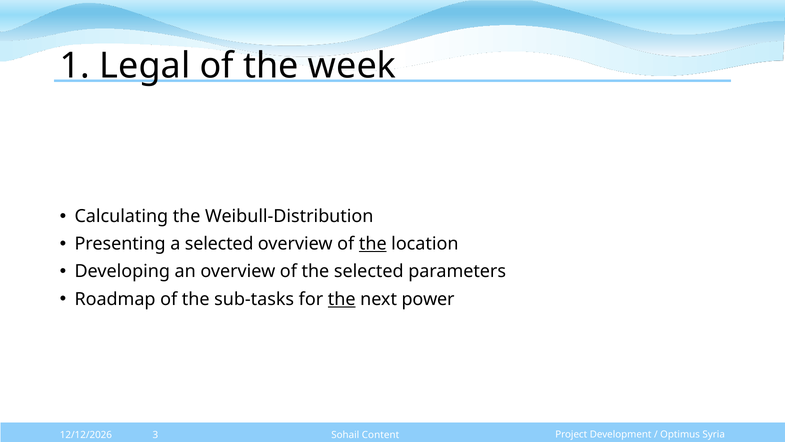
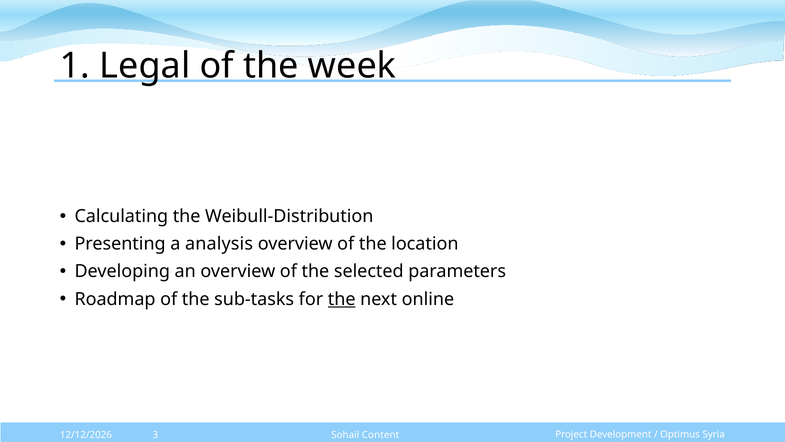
a selected: selected -> analysis
the at (373, 244) underline: present -> none
power: power -> online
